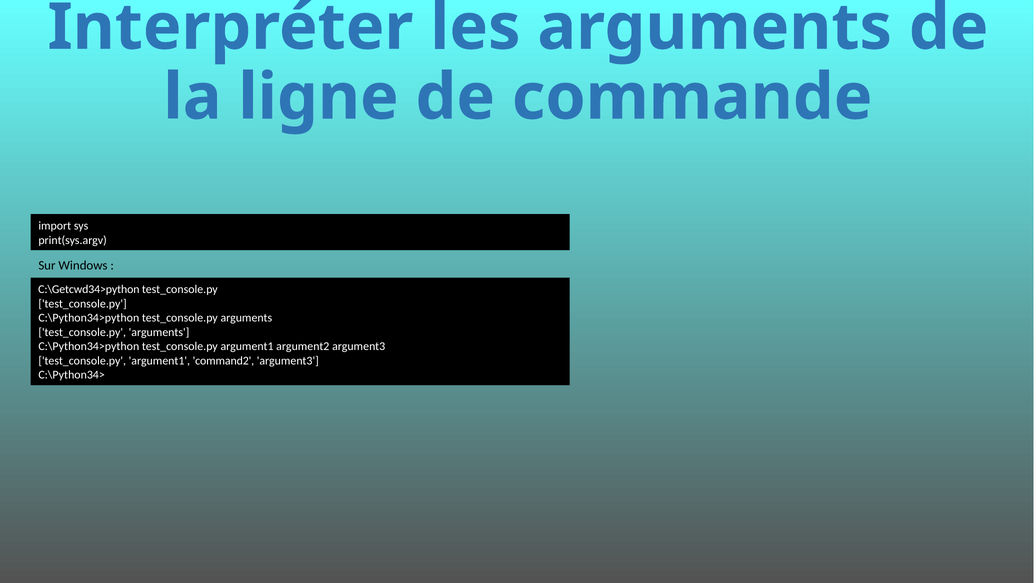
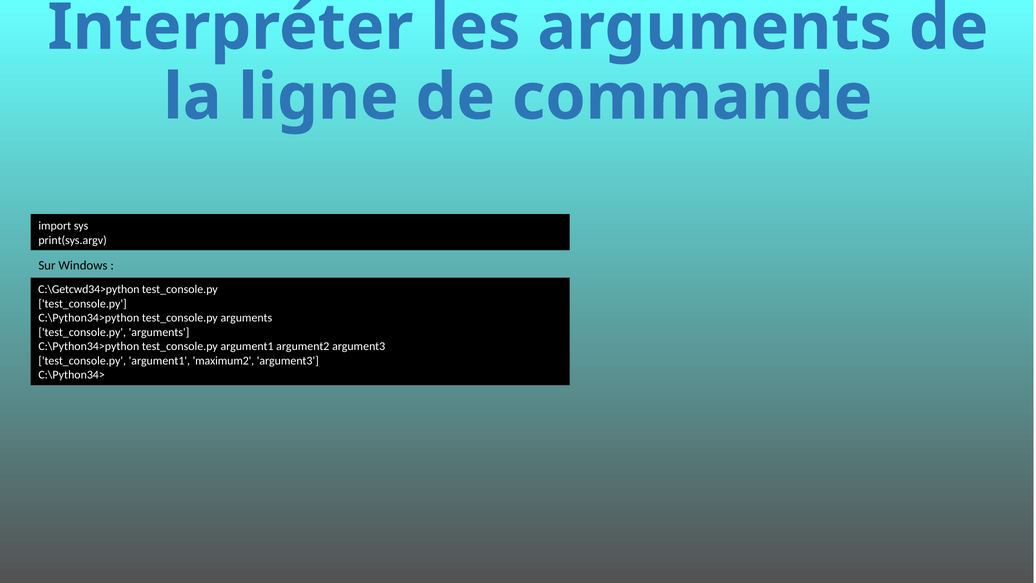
command2: command2 -> maximum2
